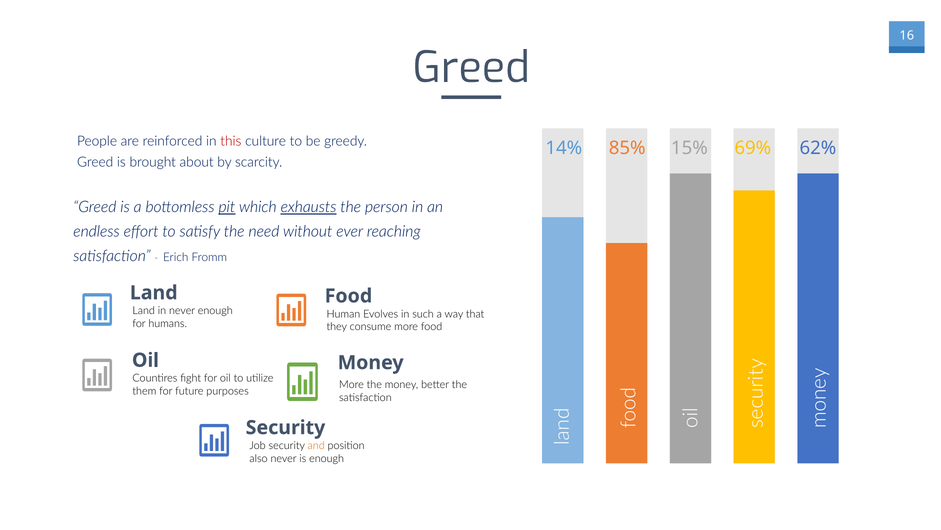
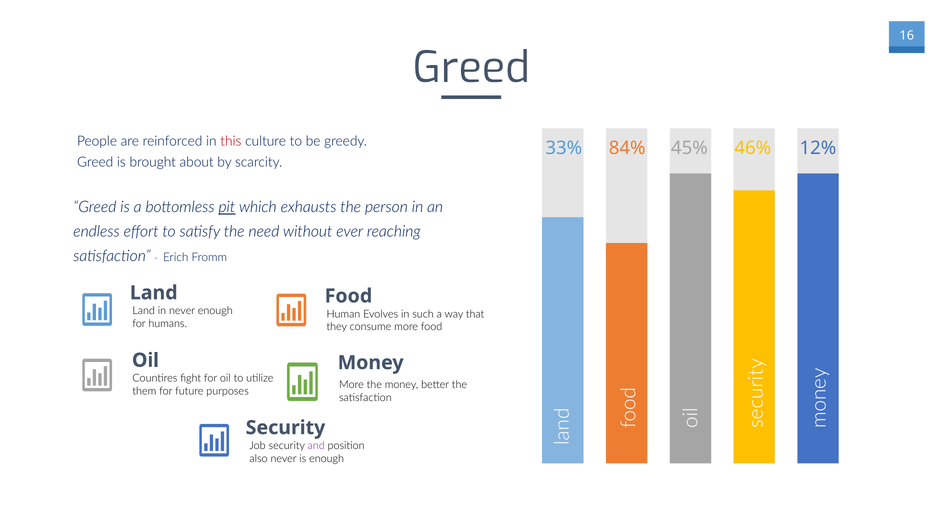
14%: 14% -> 33%
85%: 85% -> 84%
15%: 15% -> 45%
69%: 69% -> 46%
62%: 62% -> 12%
exhausts underline: present -> none
and colour: orange -> purple
